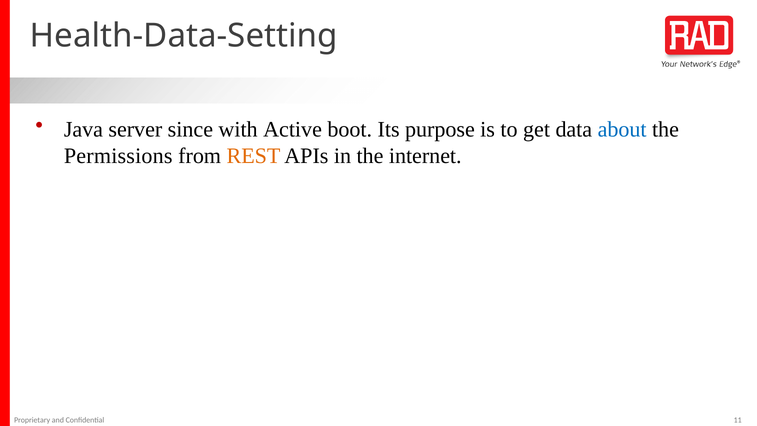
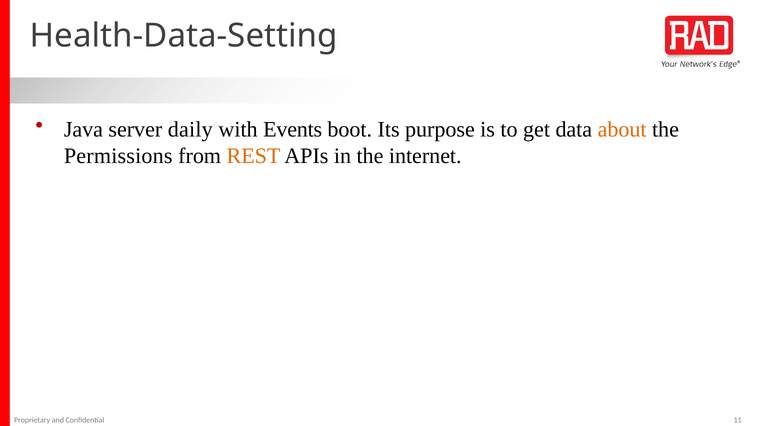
since: since -> daily
Active: Active -> Events
about colour: blue -> orange
